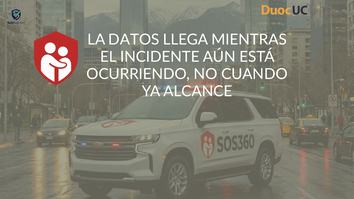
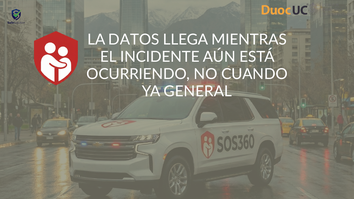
ALCANCE: ALCANCE -> GENERAL
